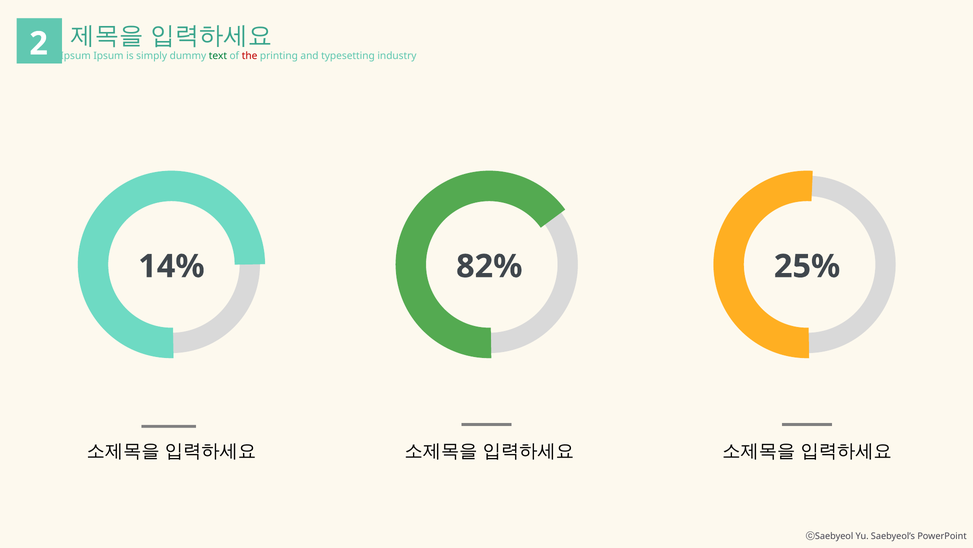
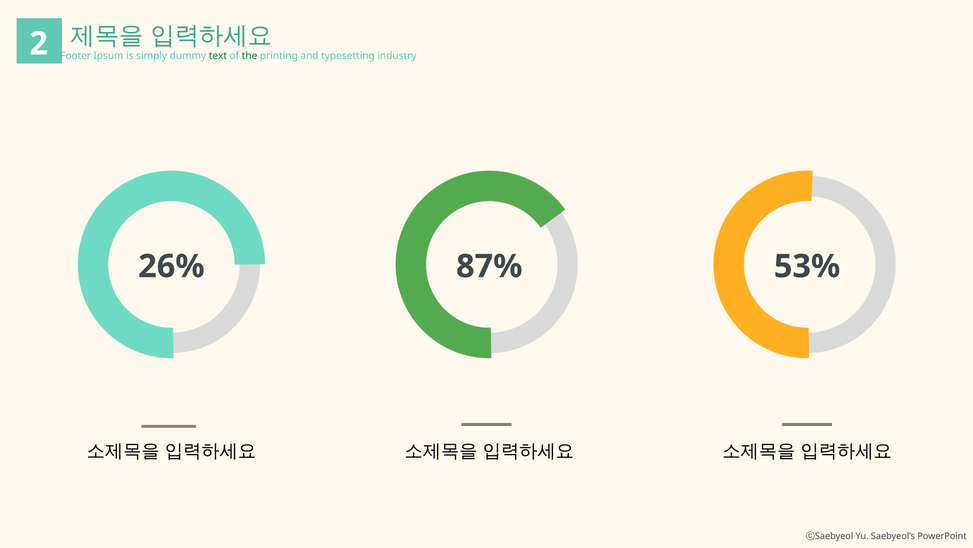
Ipsum at (76, 56): Ipsum -> Footer
the colour: red -> green
14%: 14% -> 26%
82%: 82% -> 87%
25%: 25% -> 53%
